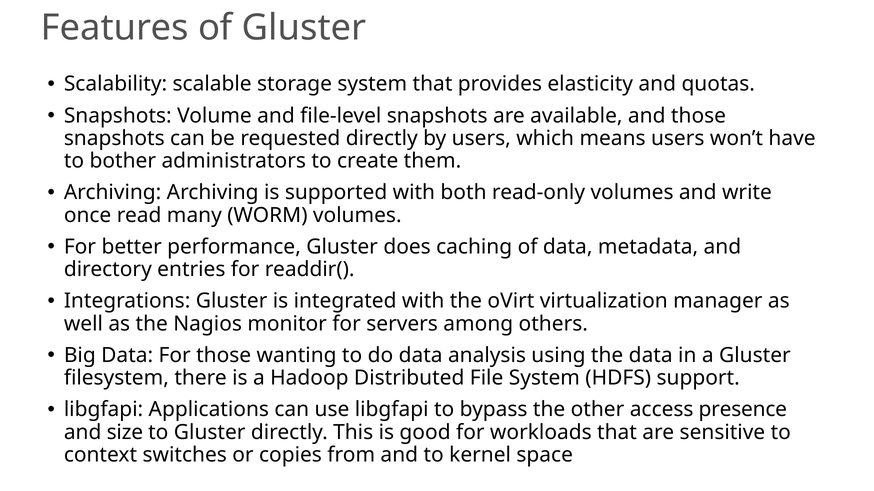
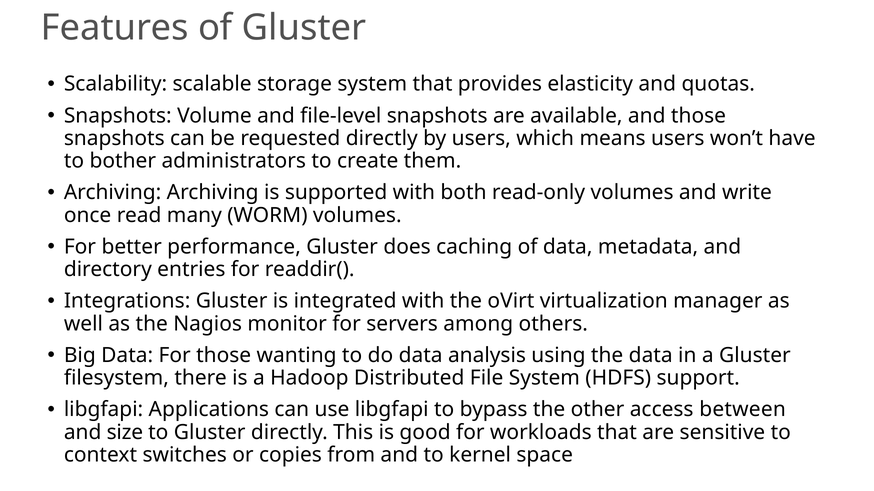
presence: presence -> between
